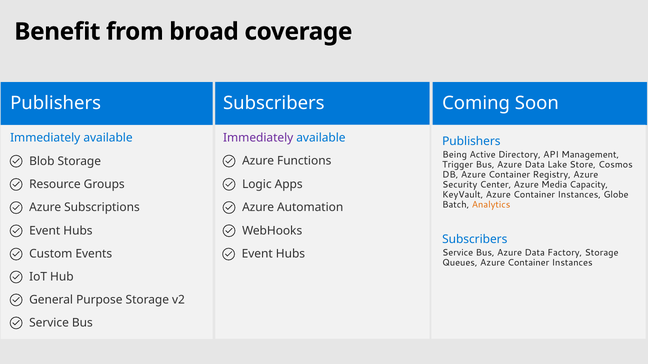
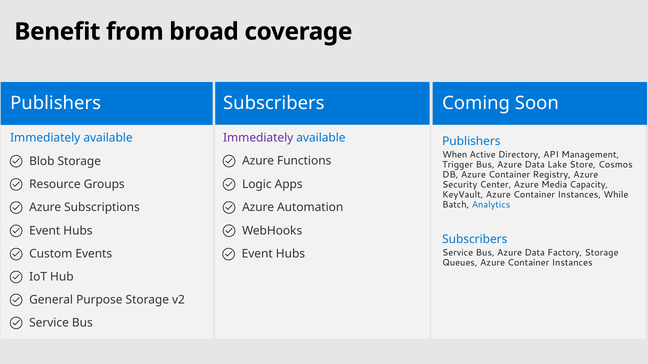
Being: Being -> When
Globe: Globe -> While
Analytics colour: orange -> blue
